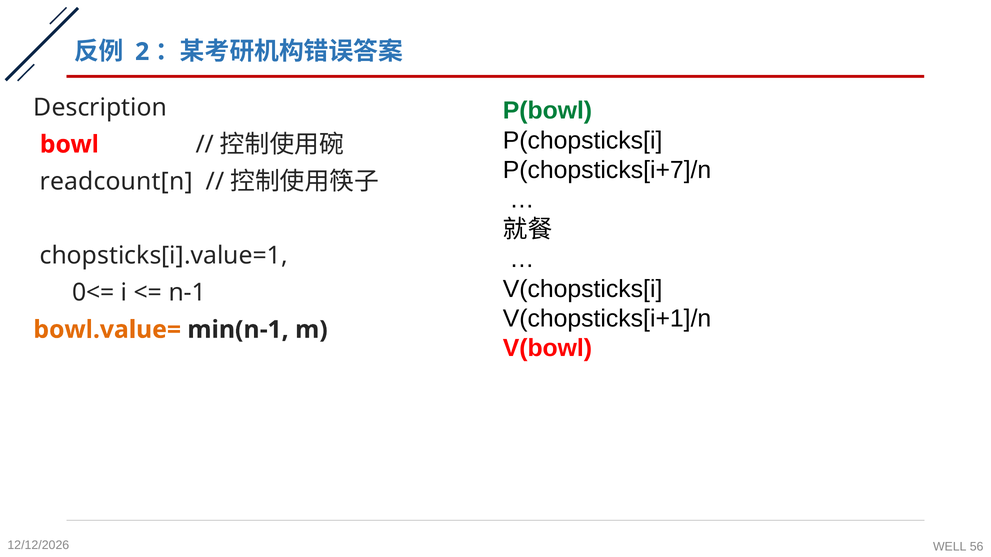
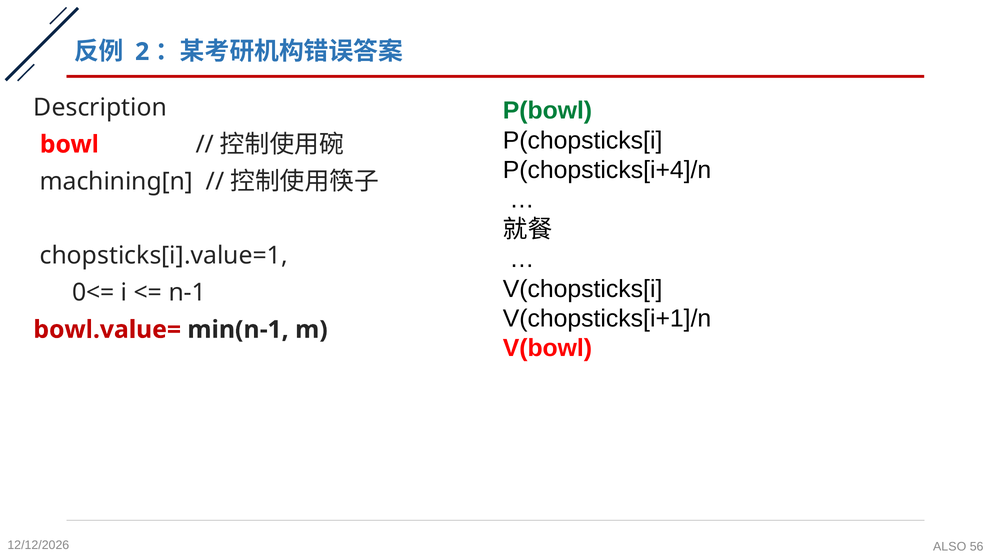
P(chopsticks[i+7]/n: P(chopsticks[i+7]/n -> P(chopsticks[i+4]/n
readcount[n: readcount[n -> machining[n
bowl.value= colour: orange -> red
WELL: WELL -> ALSO
